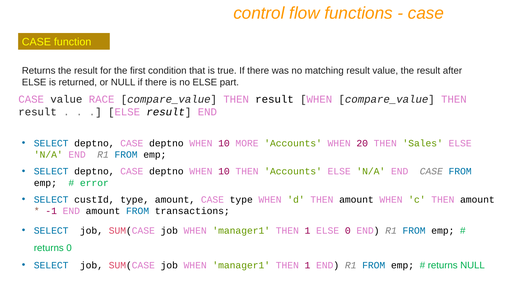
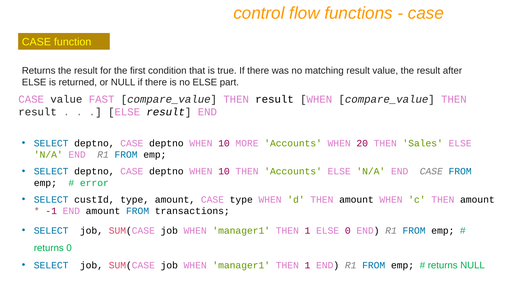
RACE: RACE -> FAST
